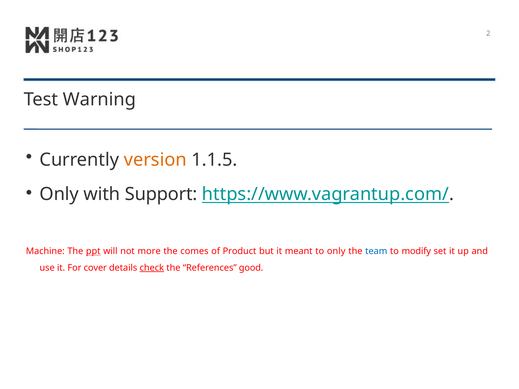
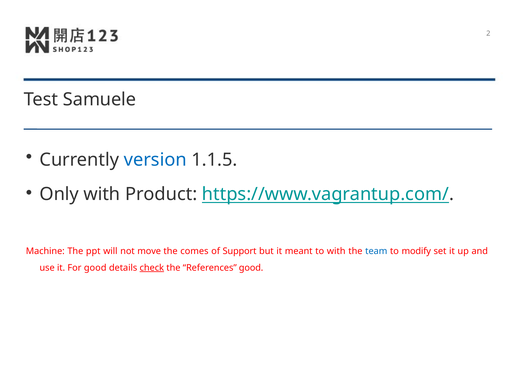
Warning: Warning -> Samuele
version colour: orange -> blue
Support: Support -> Product
ppt underline: present -> none
more: more -> move
Product: Product -> Support
to only: only -> with
For cover: cover -> good
